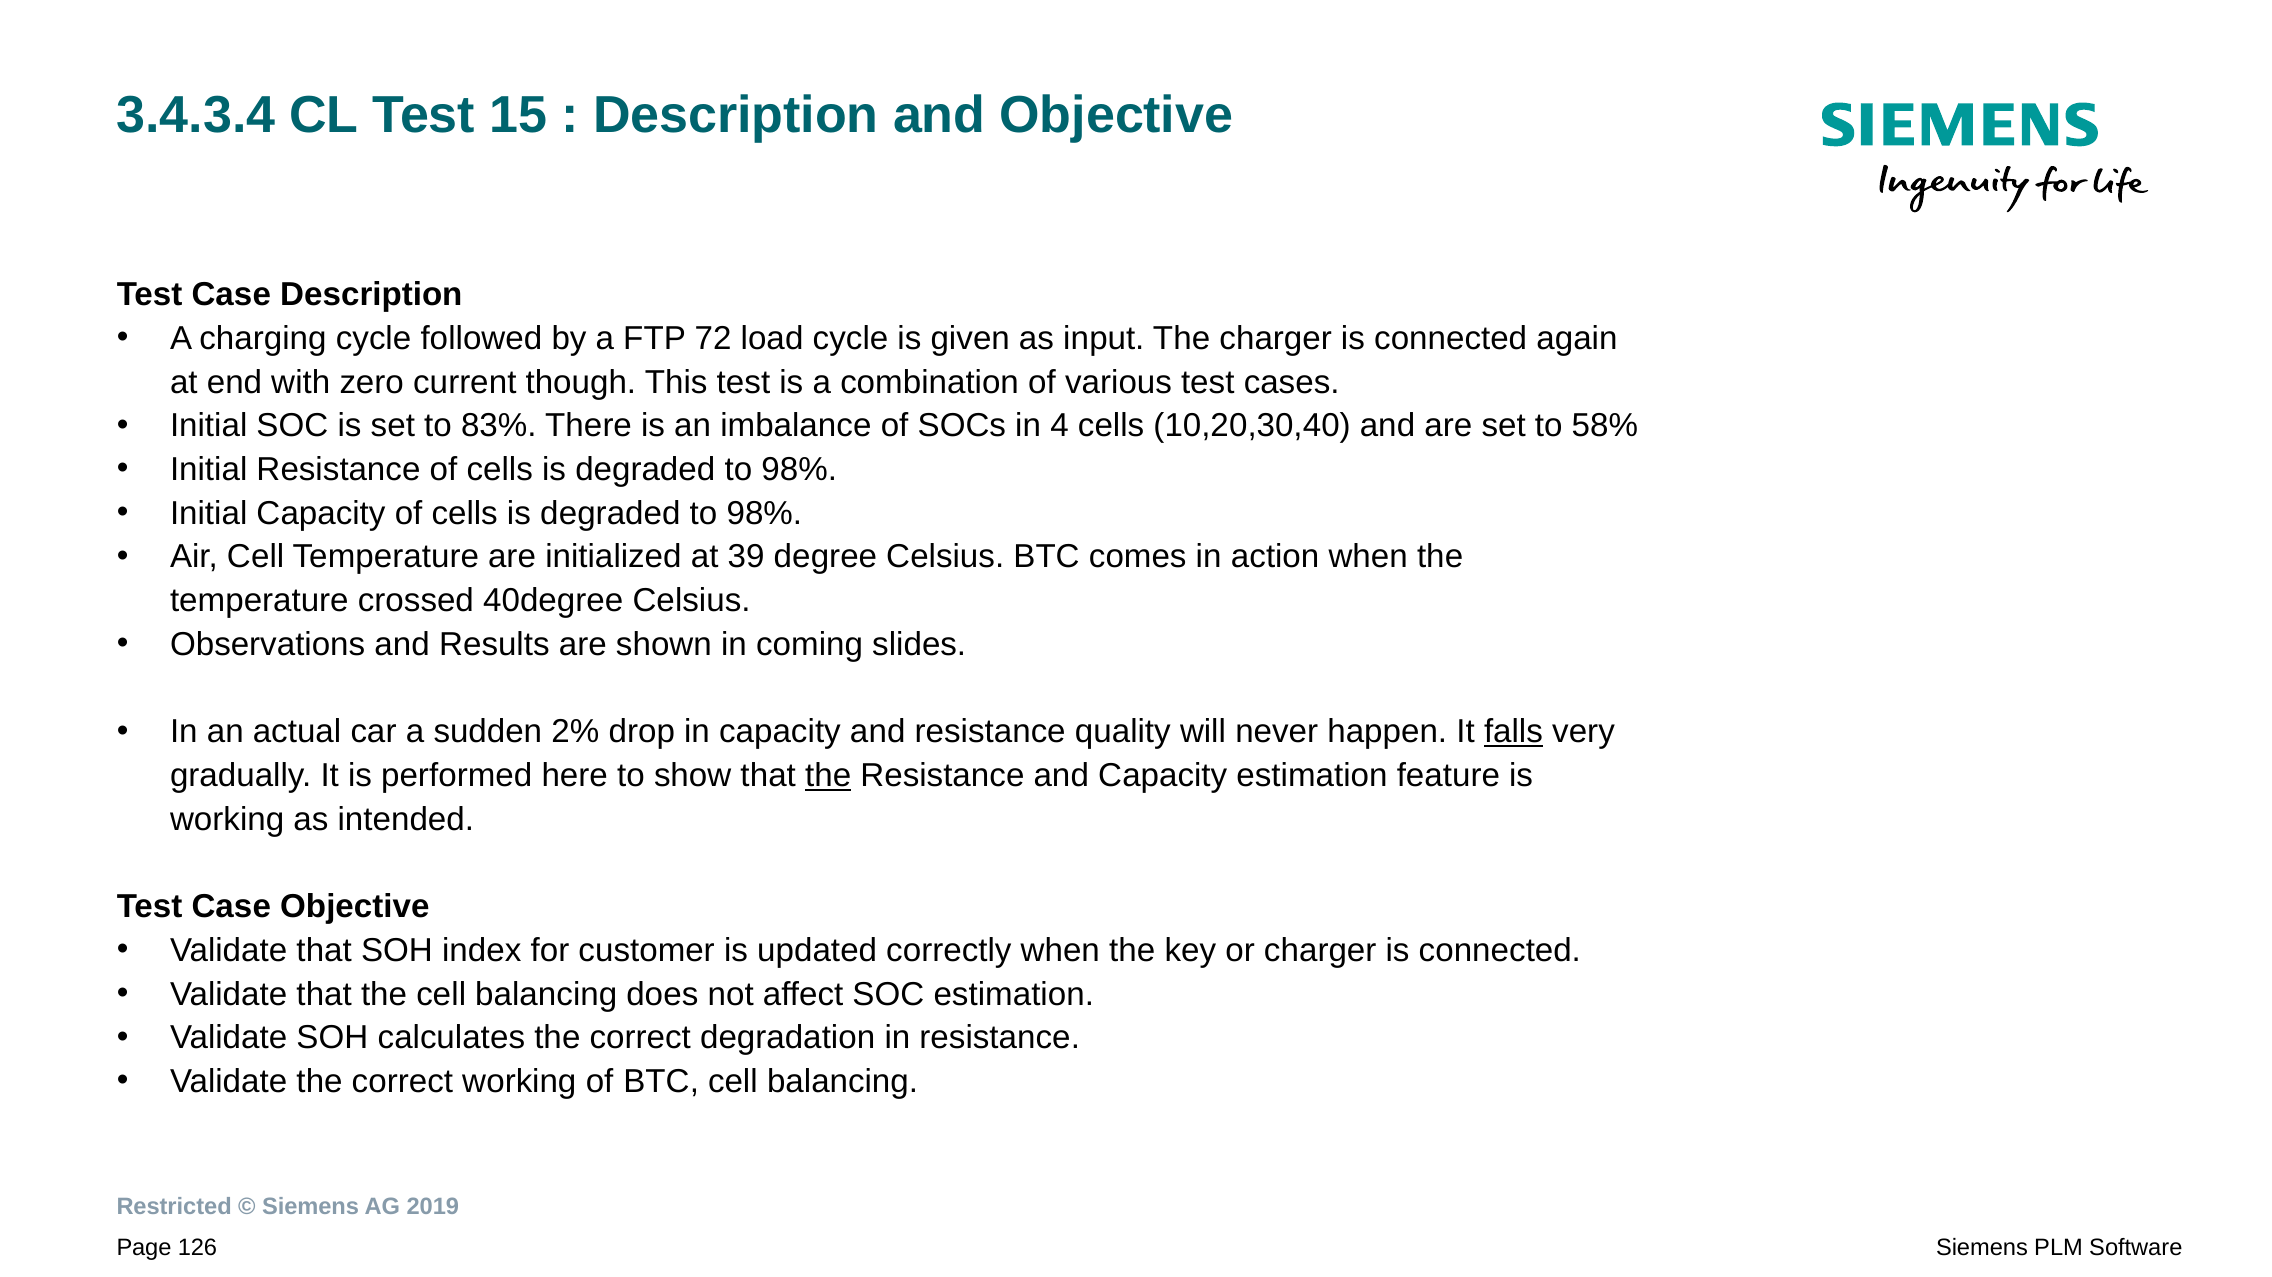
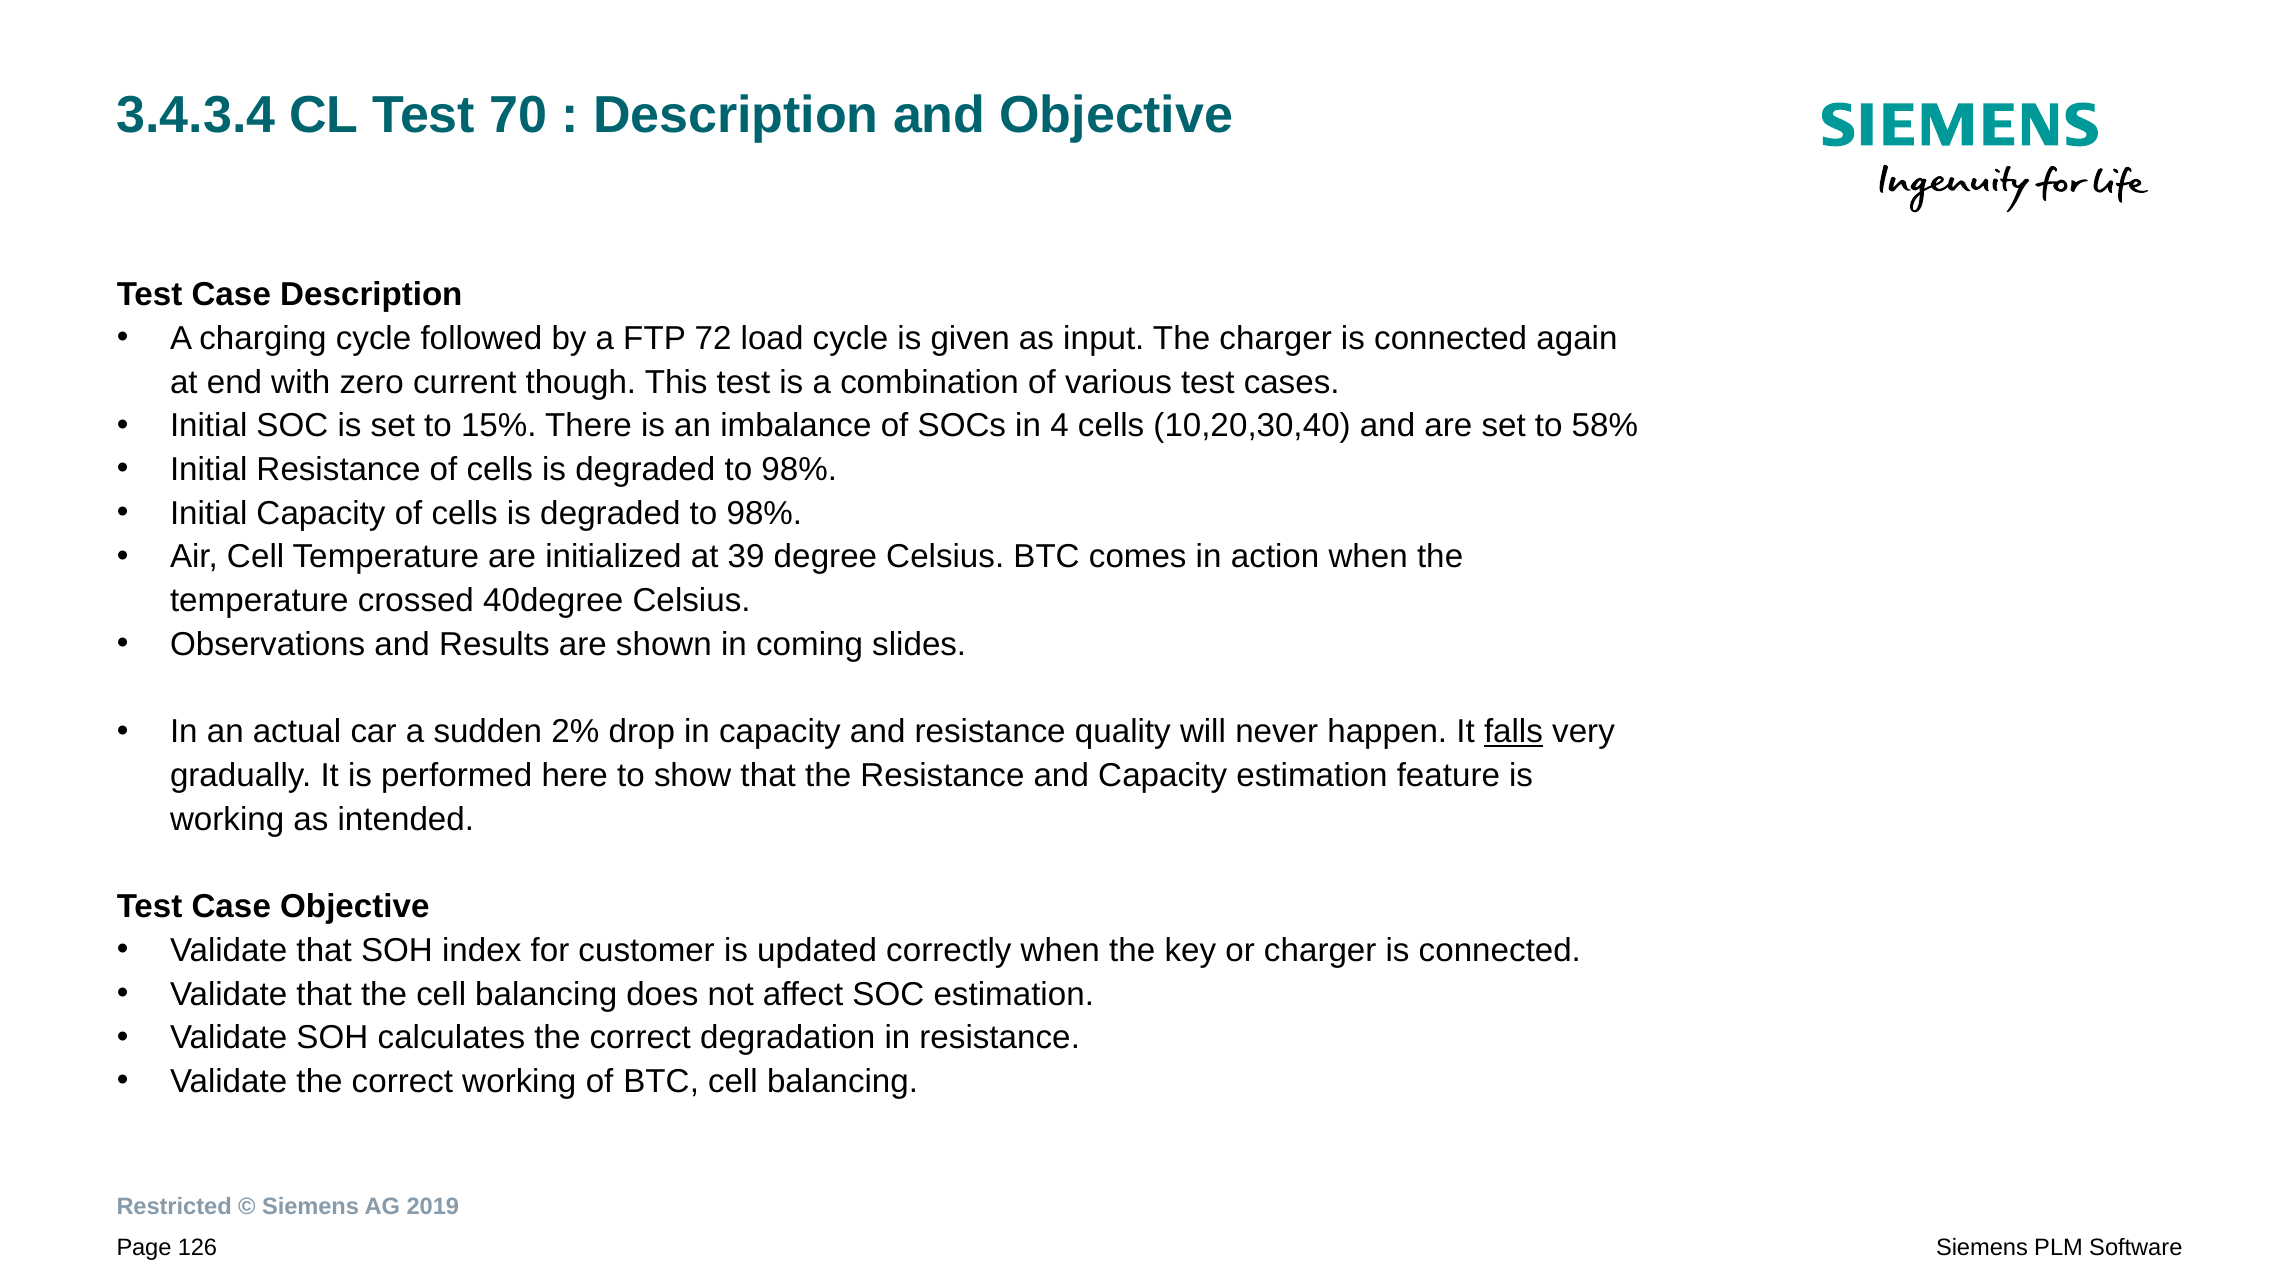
15: 15 -> 70
83%: 83% -> 15%
the at (828, 776) underline: present -> none
